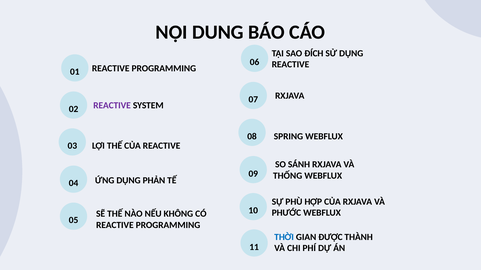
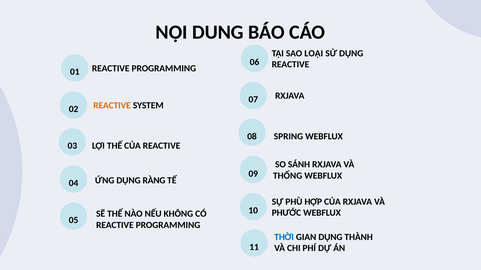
ĐÍCH: ĐÍCH -> LOẠI
REACTIVE at (112, 106) colour: purple -> orange
PHẢN: PHẢN -> RÀNG
GIAN ĐƯỢC: ĐƯỢC -> DỤNG
